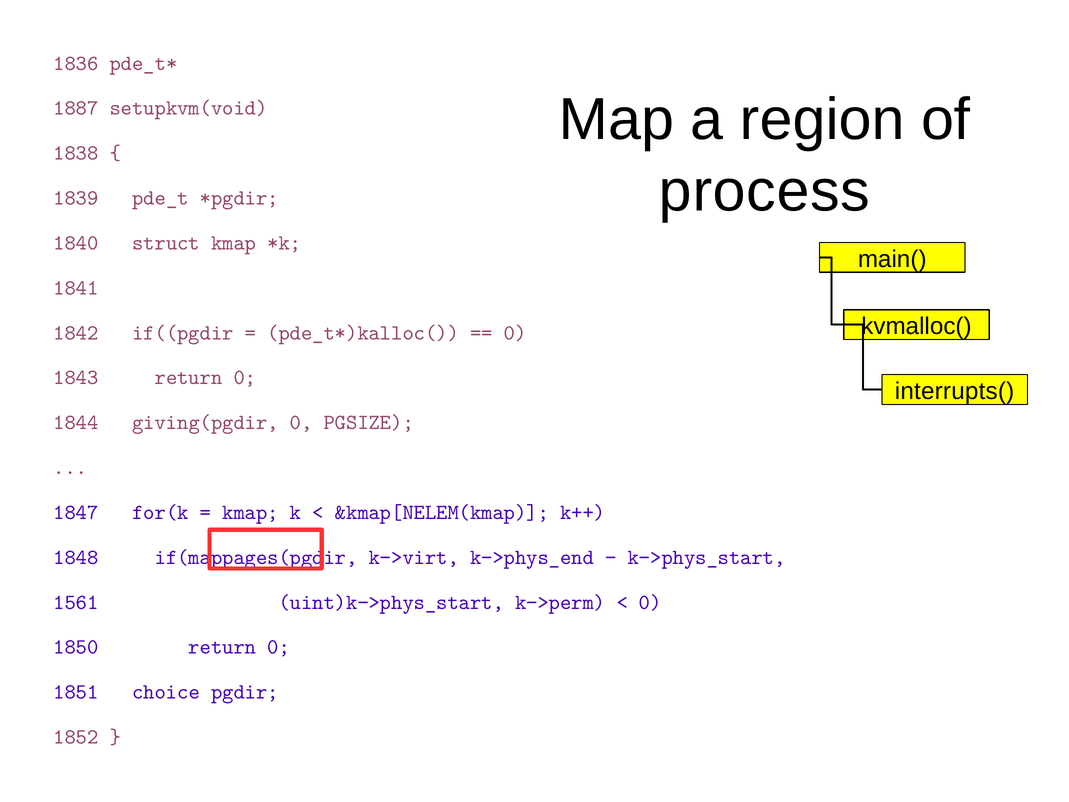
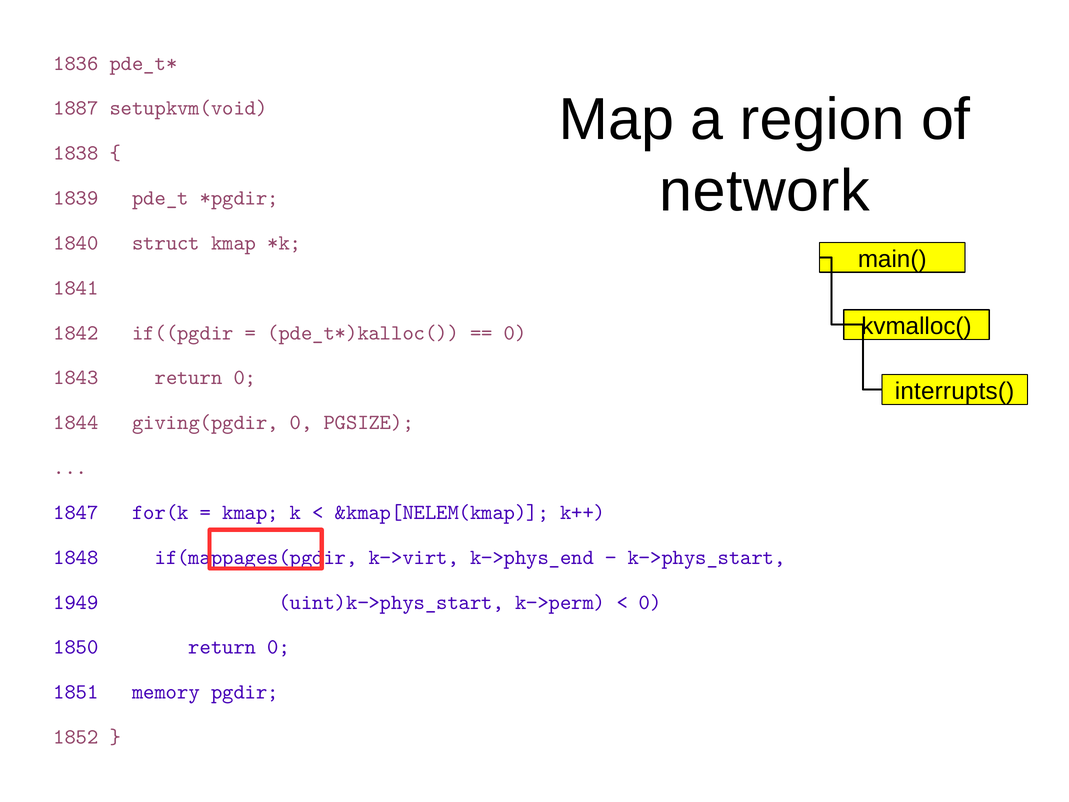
process: process -> network
1561: 1561 -> 1949
choice: choice -> memory
